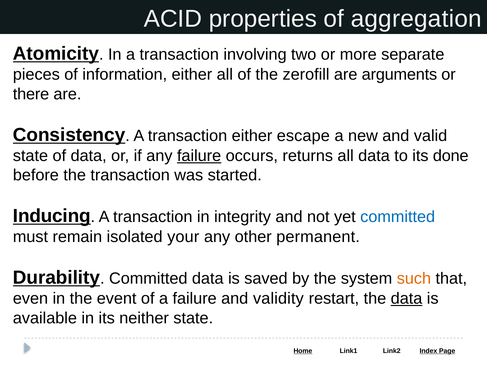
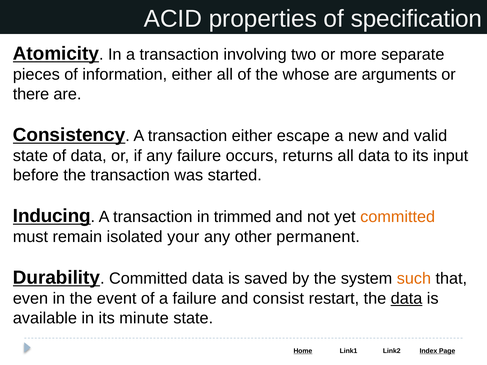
aggregation: aggregation -> specification
zerofill: zerofill -> whose
failure at (199, 156) underline: present -> none
done: done -> input
integrity: integrity -> trimmed
committed at (398, 217) colour: blue -> orange
validity: validity -> consist
neither: neither -> minute
